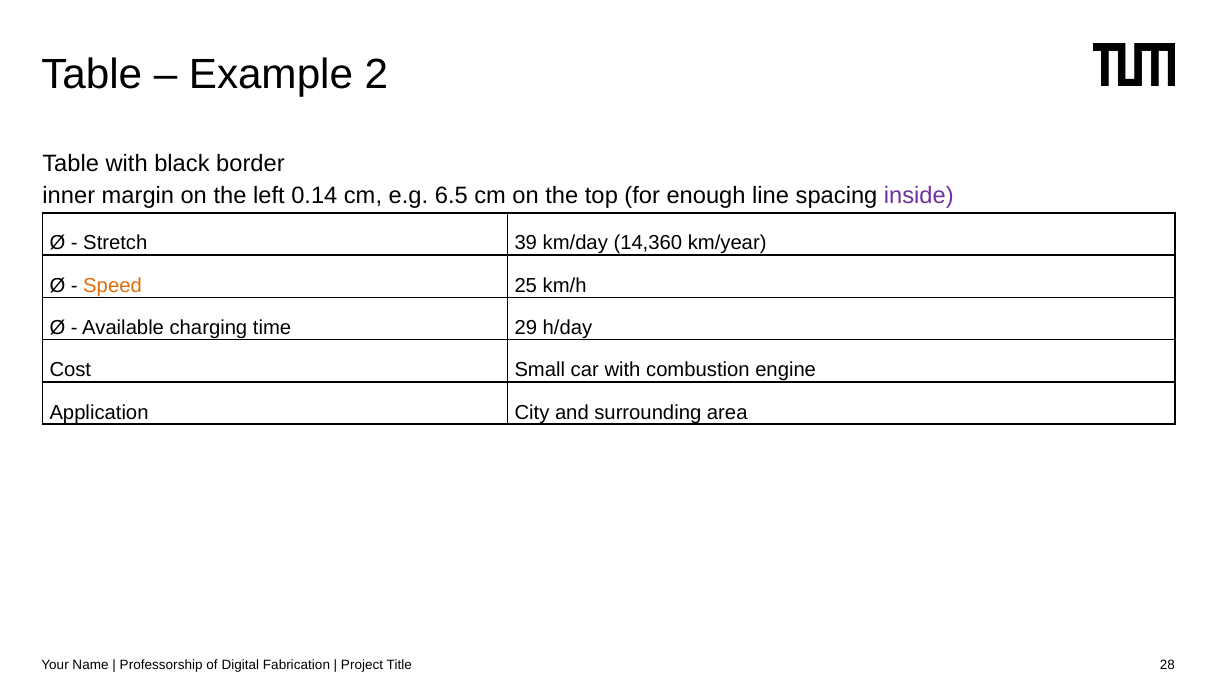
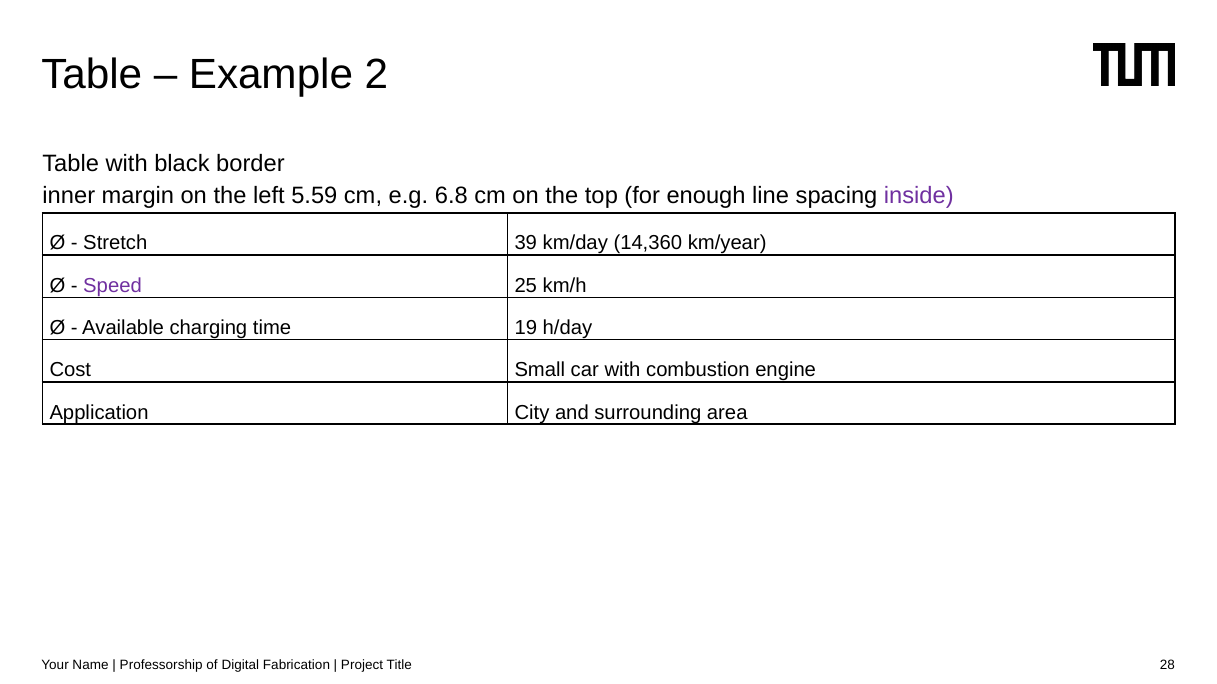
0.14: 0.14 -> 5.59
6.5: 6.5 -> 6.8
Speed colour: orange -> purple
29: 29 -> 19
